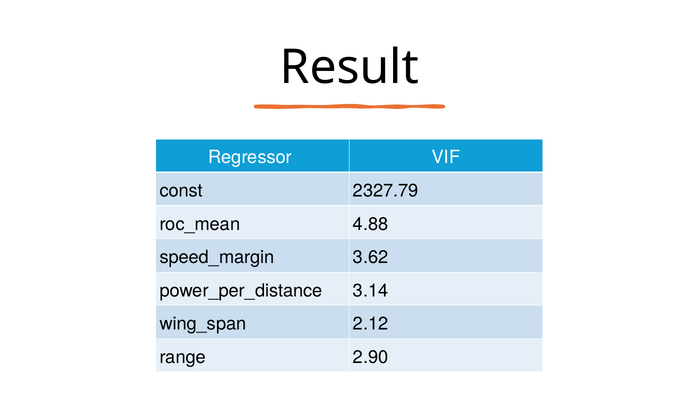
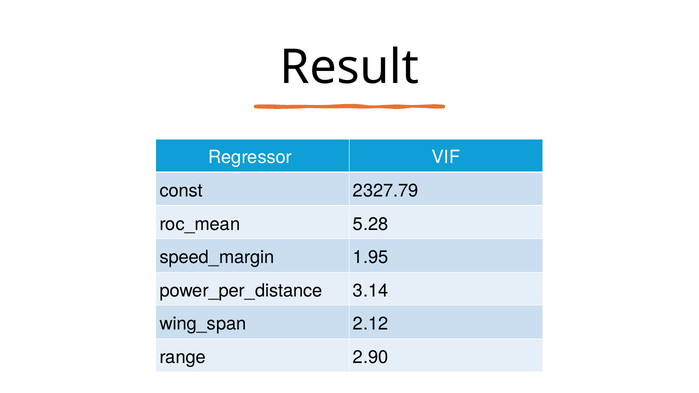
4.88: 4.88 -> 5.28
3.62: 3.62 -> 1.95
